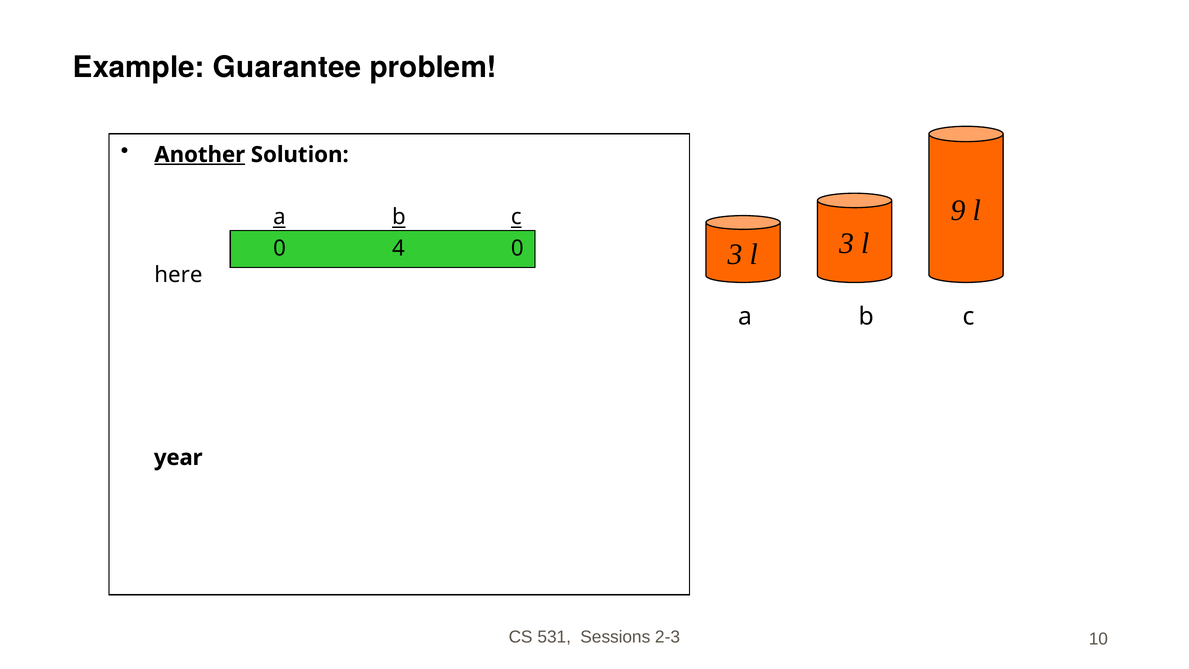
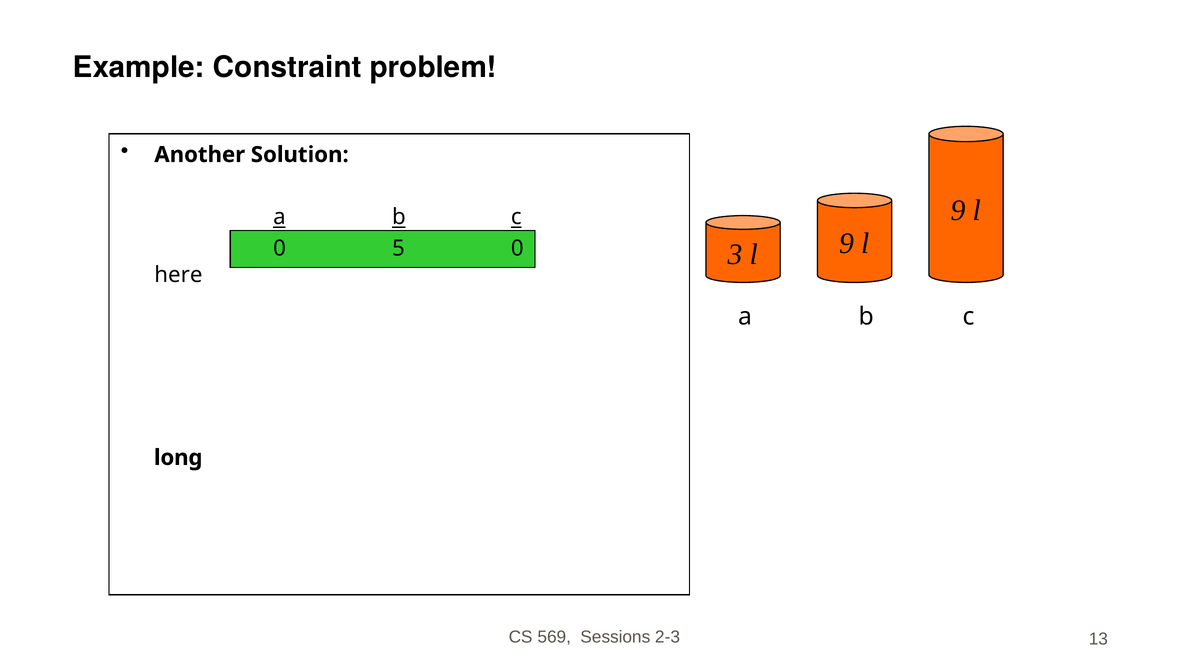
Guarantee: Guarantee -> Constraint
Another underline: present -> none
3 l 3: 3 -> 9
4 at (398, 248): 4 -> 5
year: year -> long
531: 531 -> 569
10: 10 -> 13
